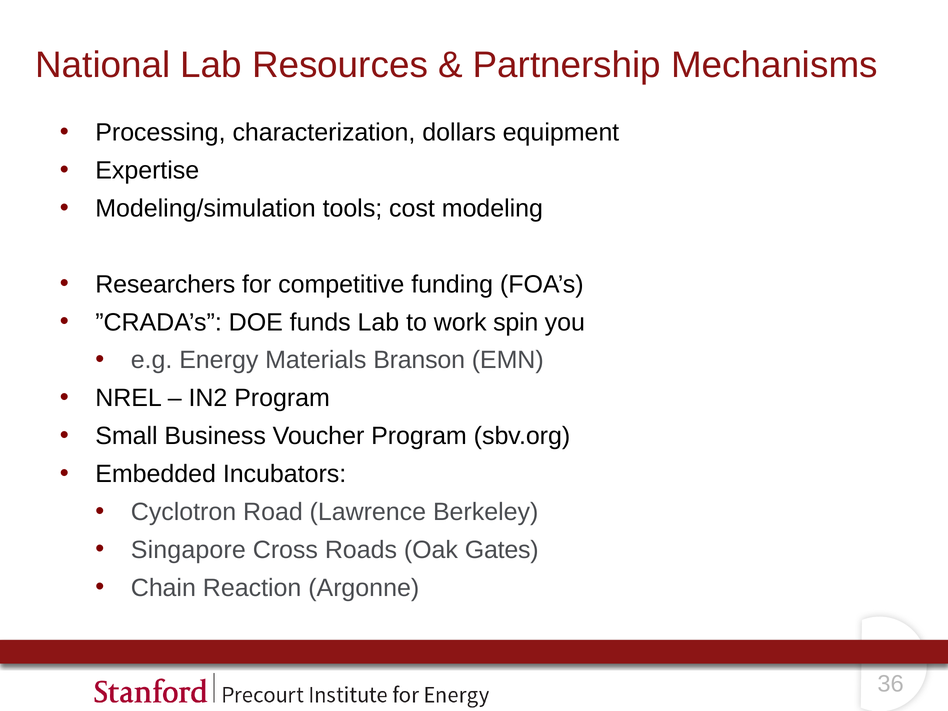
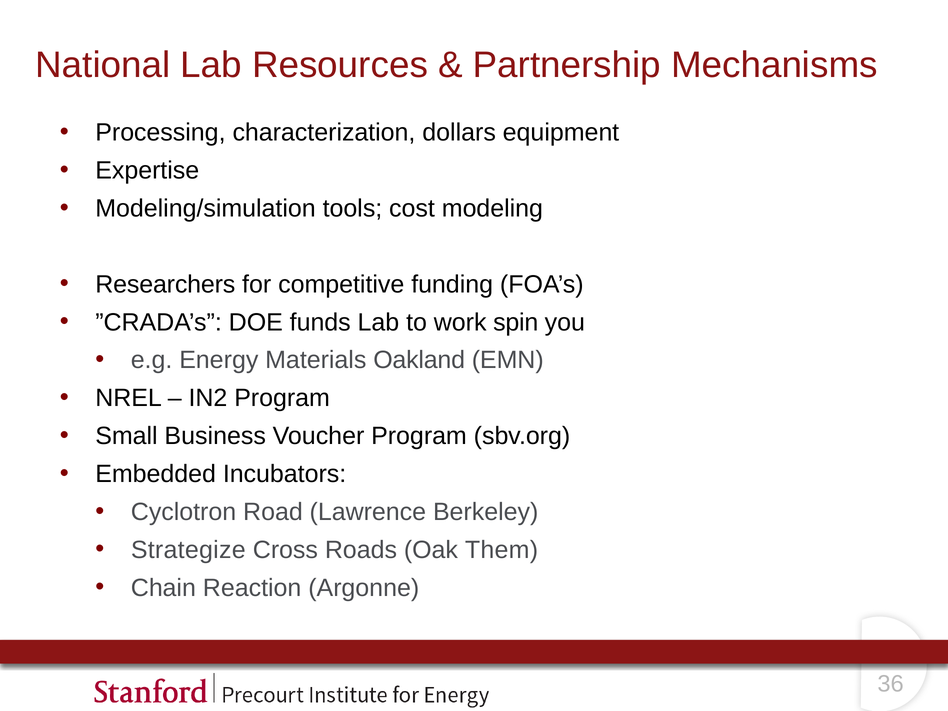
Branson: Branson -> Oakland
Singapore: Singapore -> Strategize
Gates: Gates -> Them
